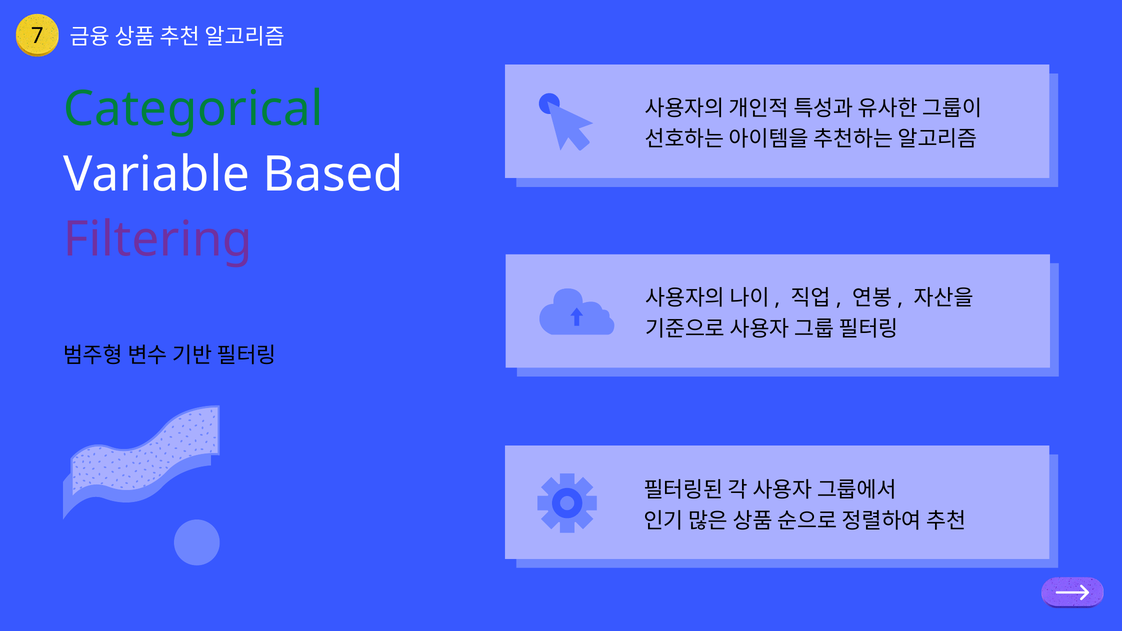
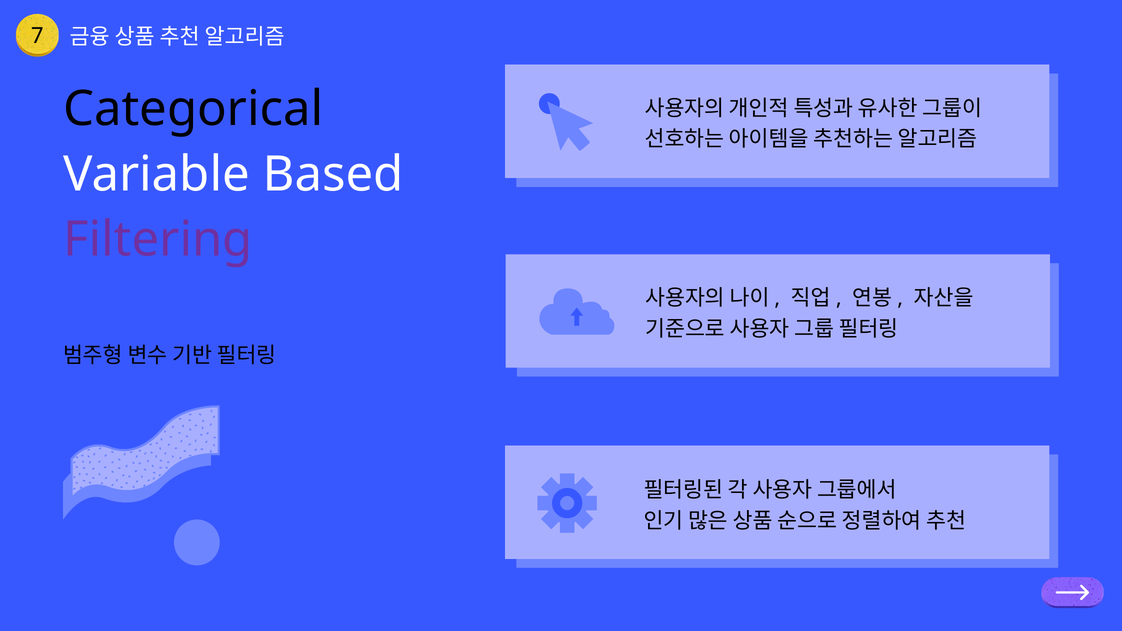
Categorical colour: green -> black
